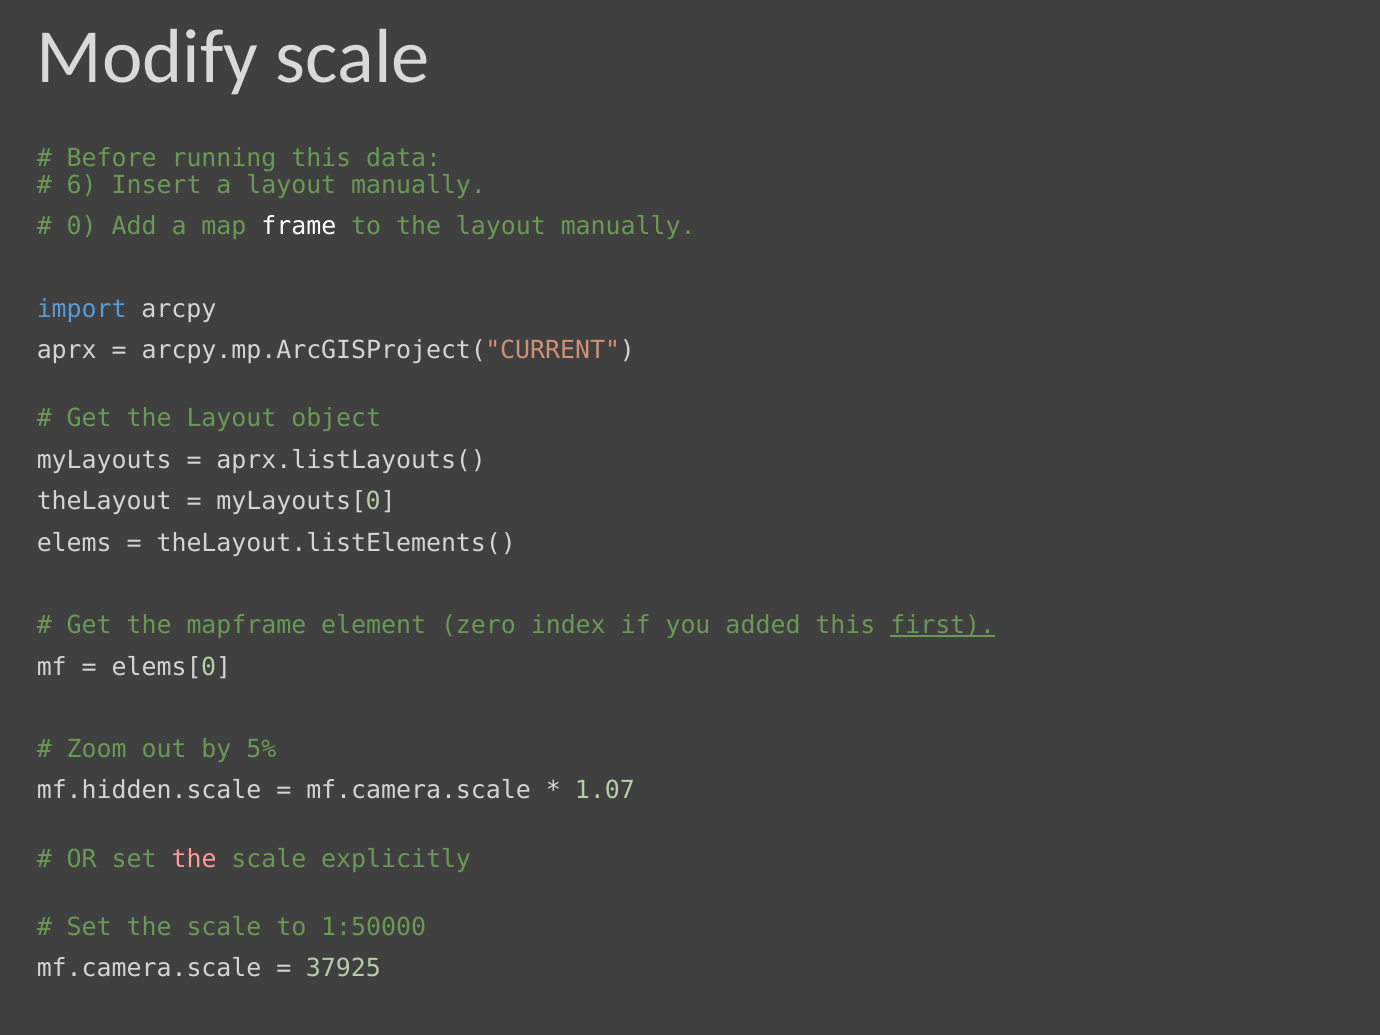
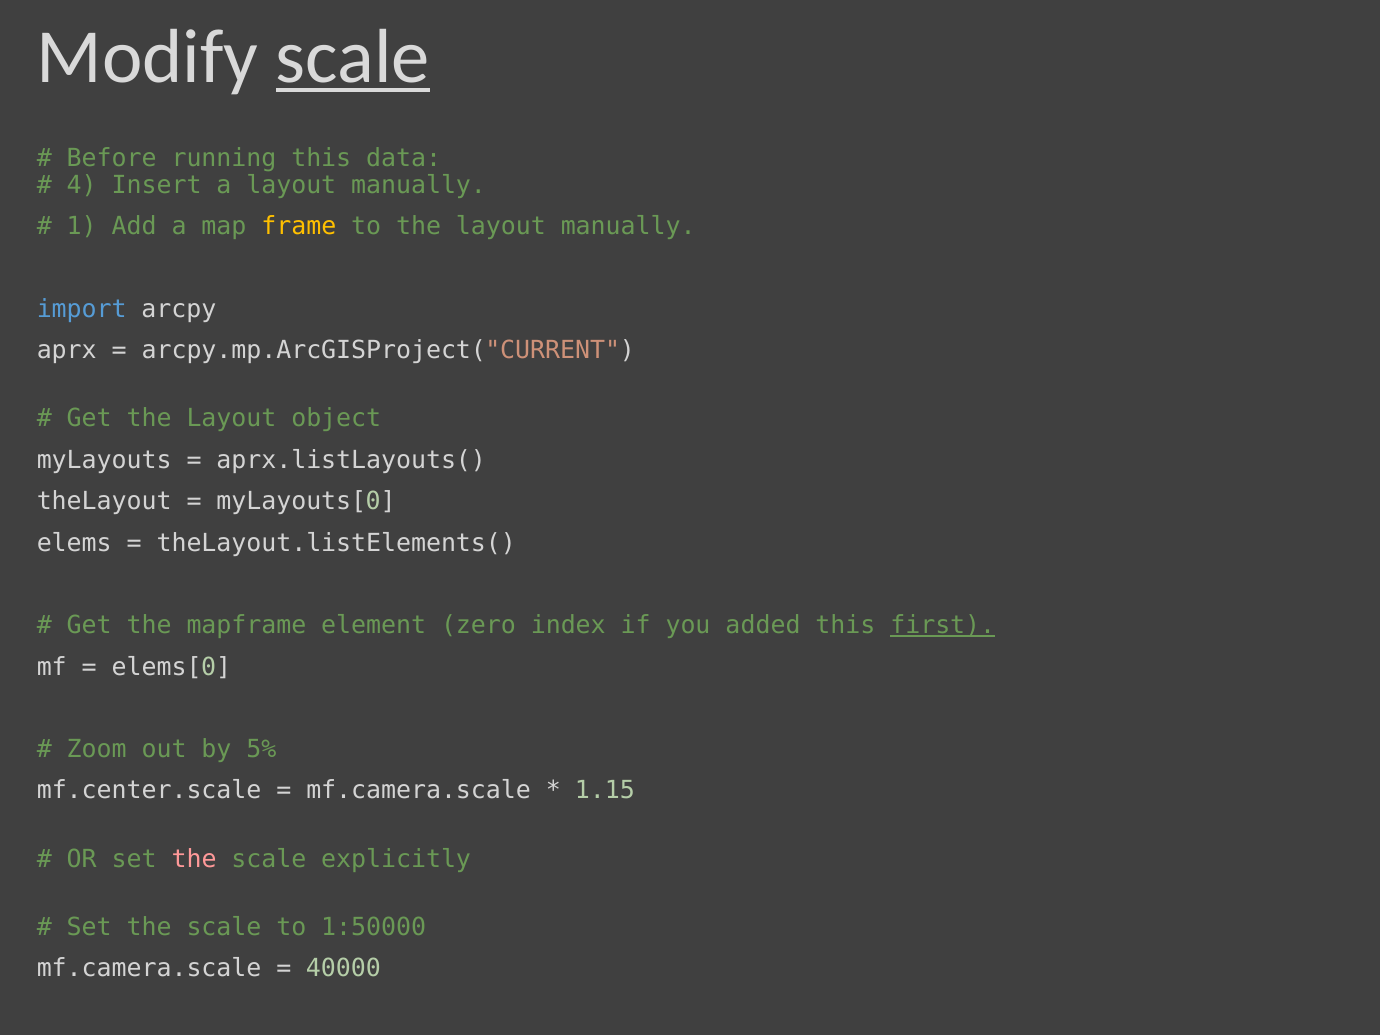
scale at (353, 57) underline: none -> present
6: 6 -> 4
0: 0 -> 1
frame colour: white -> yellow
mf.hidden.scale: mf.hidden.scale -> mf.center.scale
1.07: 1.07 -> 1.15
37925: 37925 -> 40000
